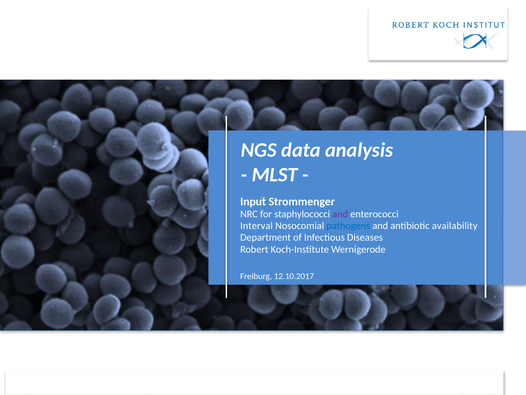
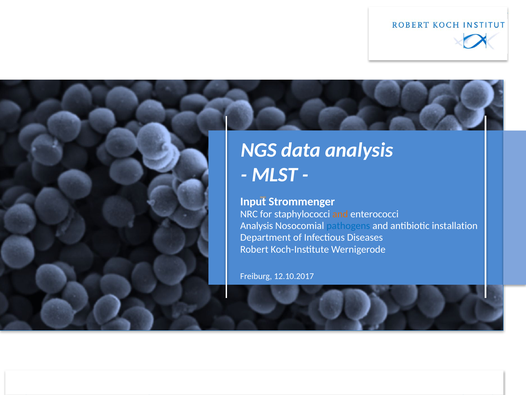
and at (340, 214) colour: purple -> orange
Interval at (257, 226): Interval -> Analysis
availability: availability -> installation
